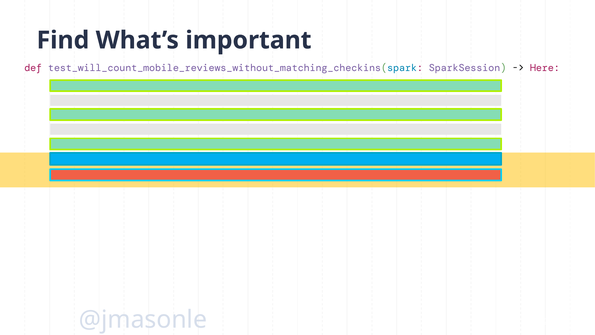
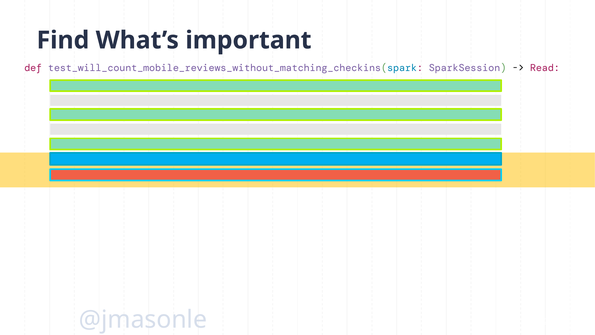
Here: Here -> Read
